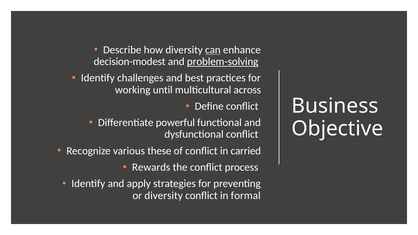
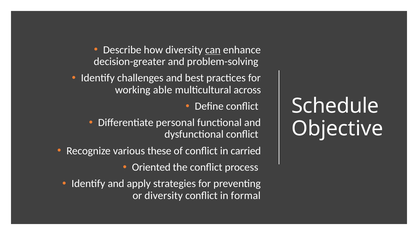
decision-modest: decision-modest -> decision-greater
problem-solving underline: present -> none
until: until -> able
Business: Business -> Schedule
powerful: powerful -> personal
Rewards: Rewards -> Oriented
